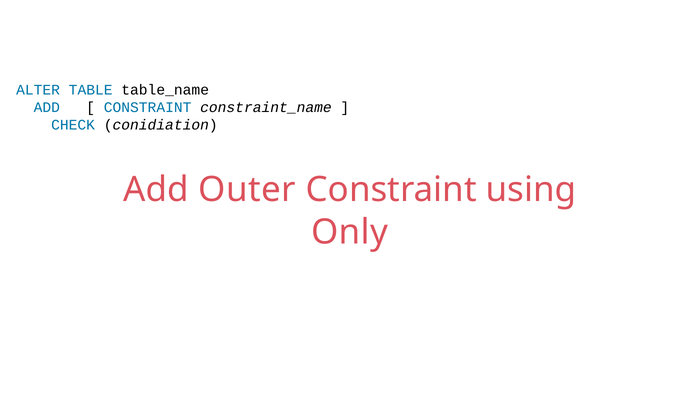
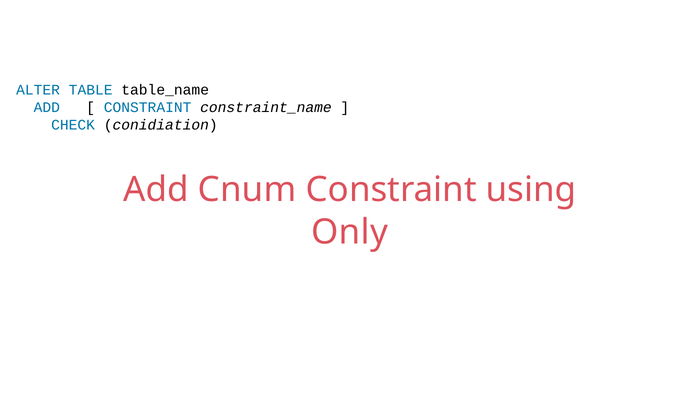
Outer: Outer -> Cnum
